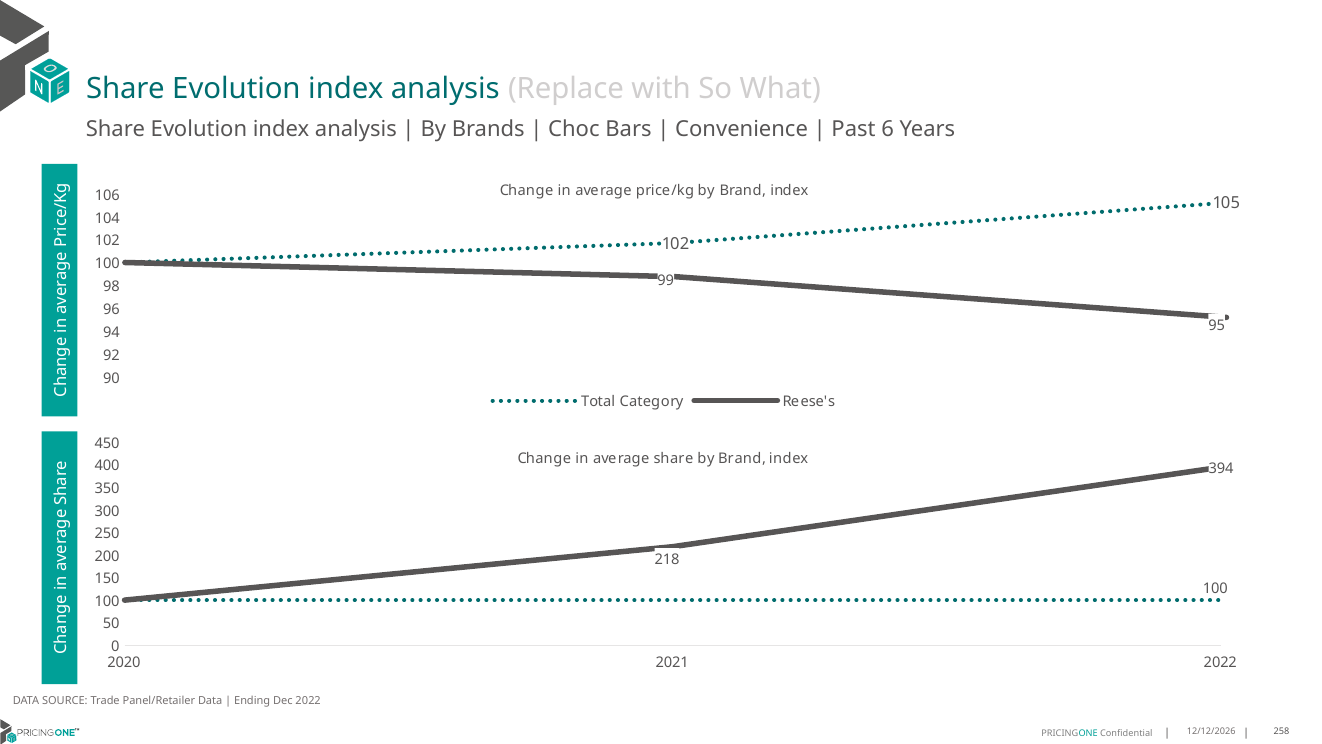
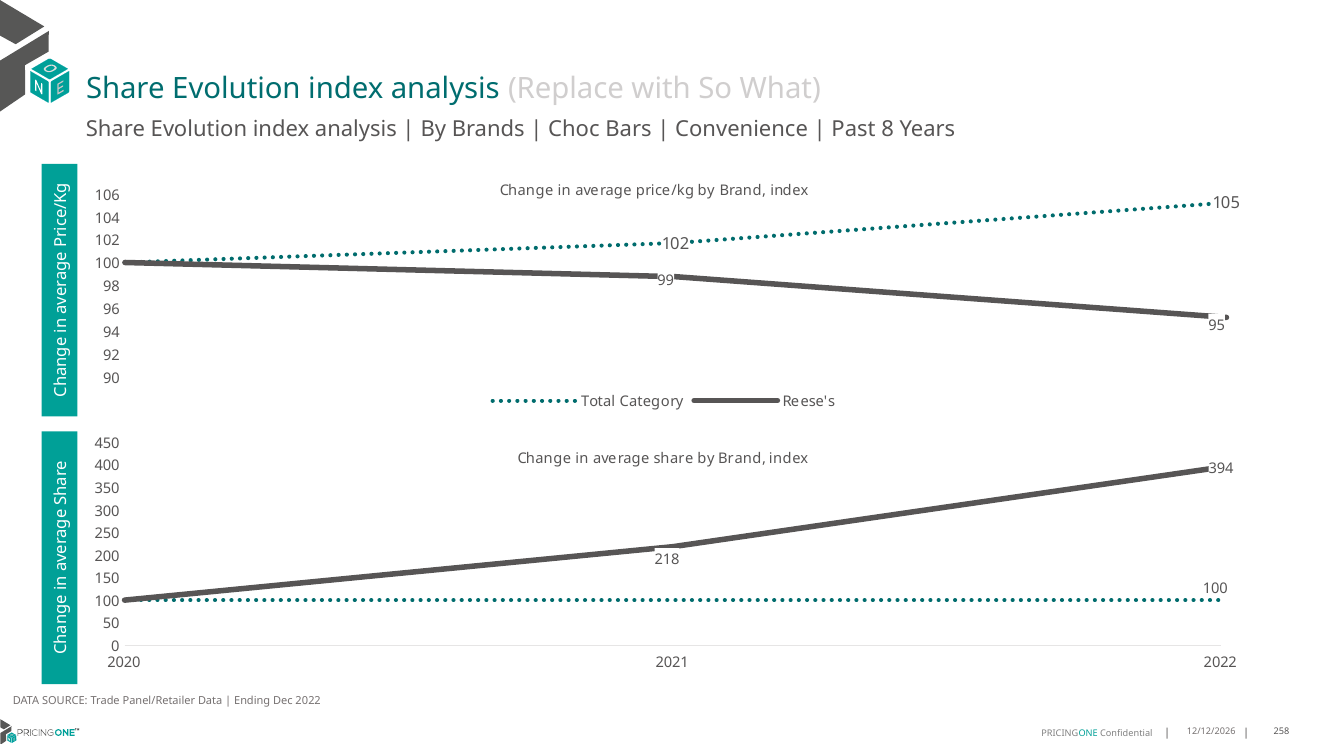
6: 6 -> 8
